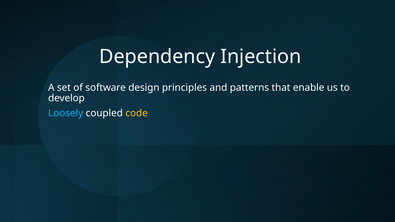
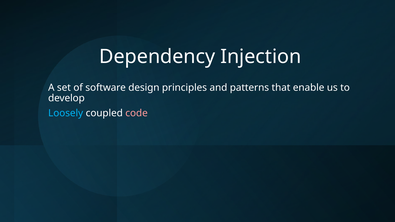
code colour: yellow -> pink
